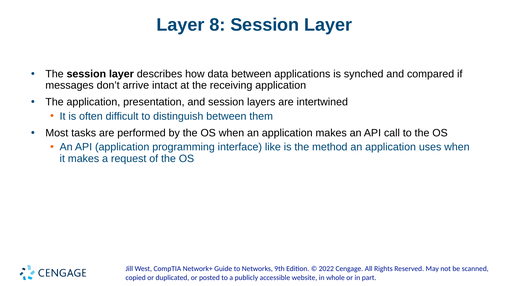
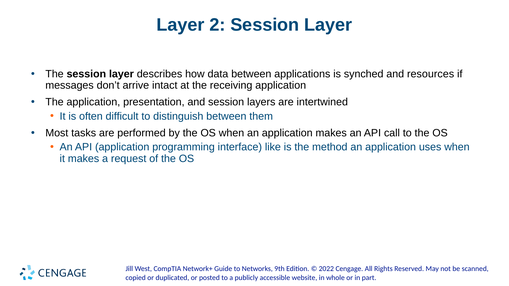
8: 8 -> 2
compared: compared -> resources
